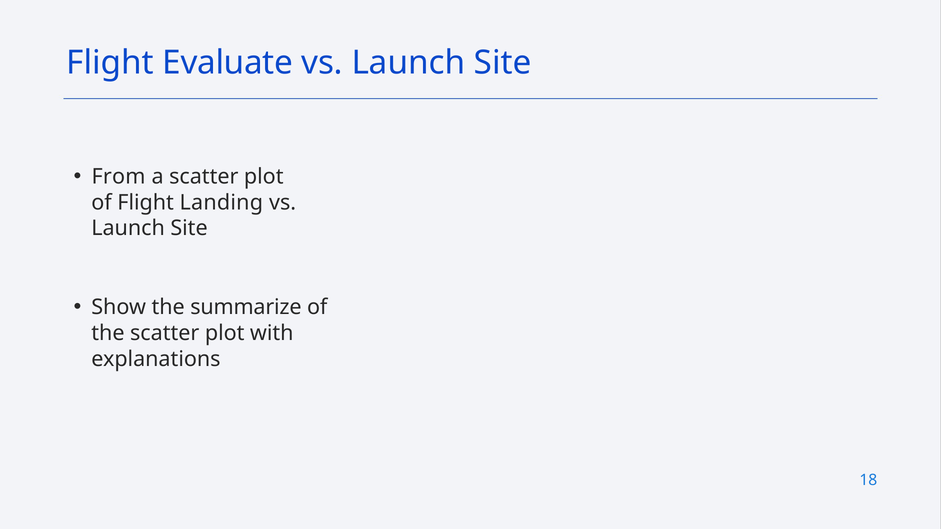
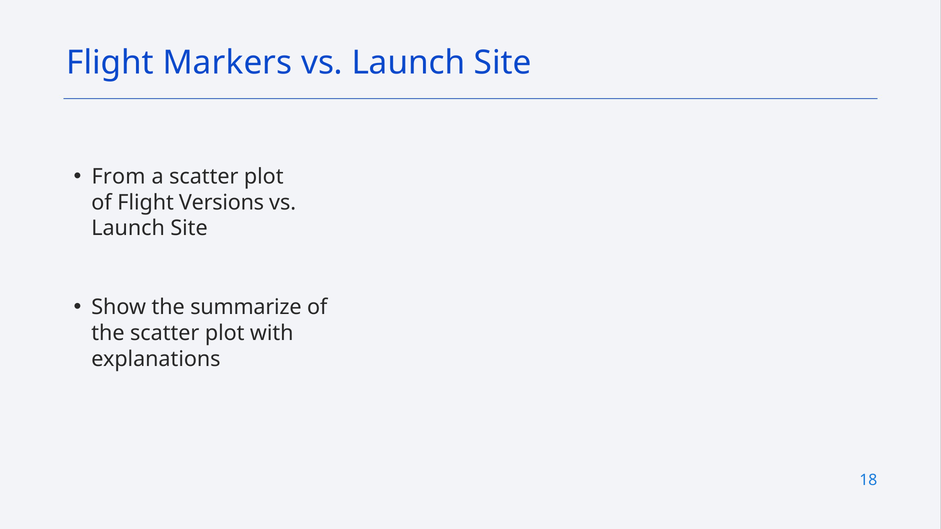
Evaluate: Evaluate -> Markers
Landing: Landing -> Versions
